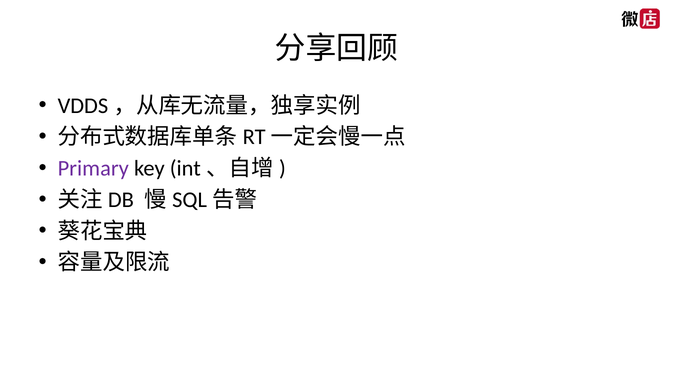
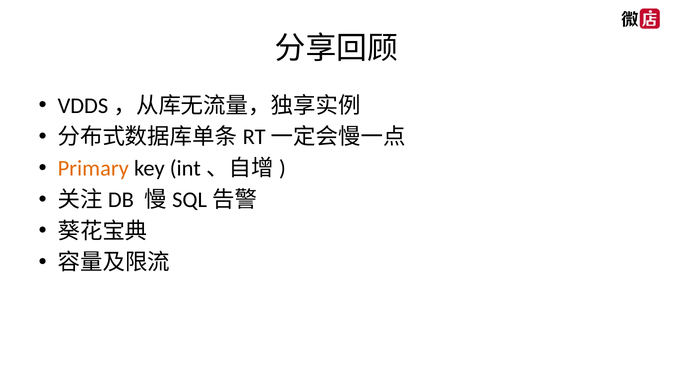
Primary colour: purple -> orange
